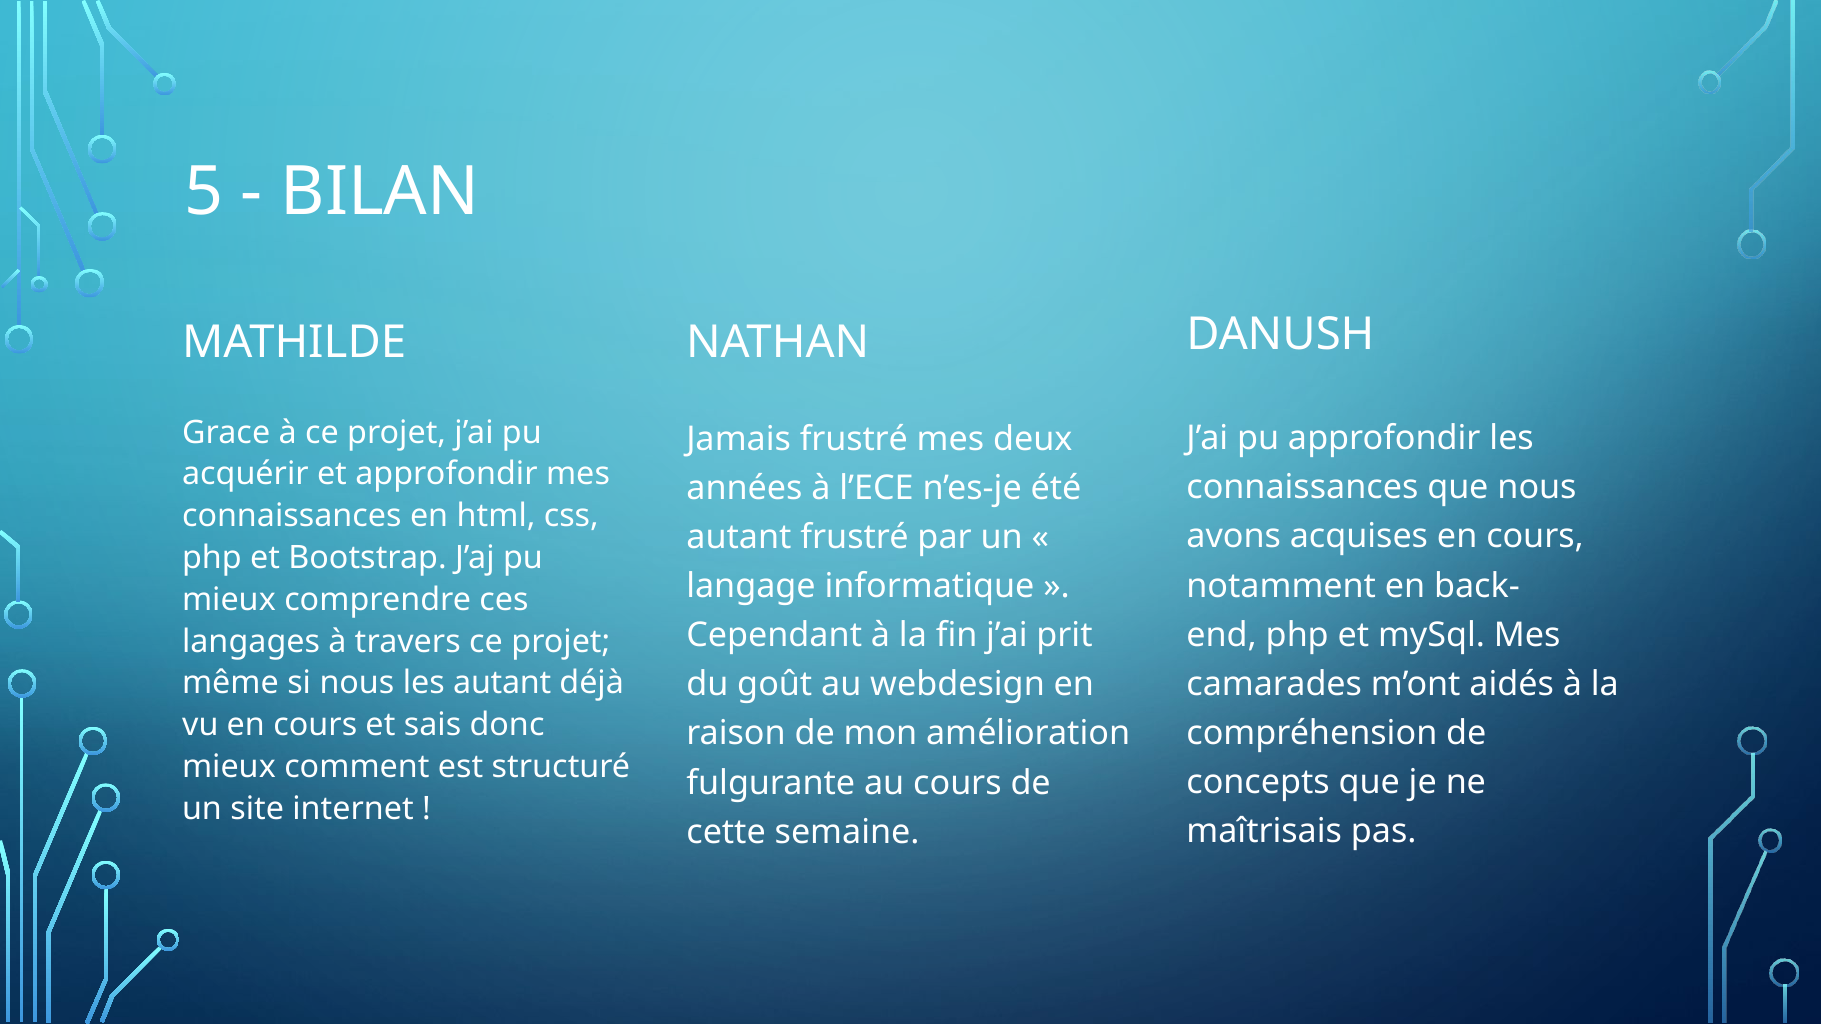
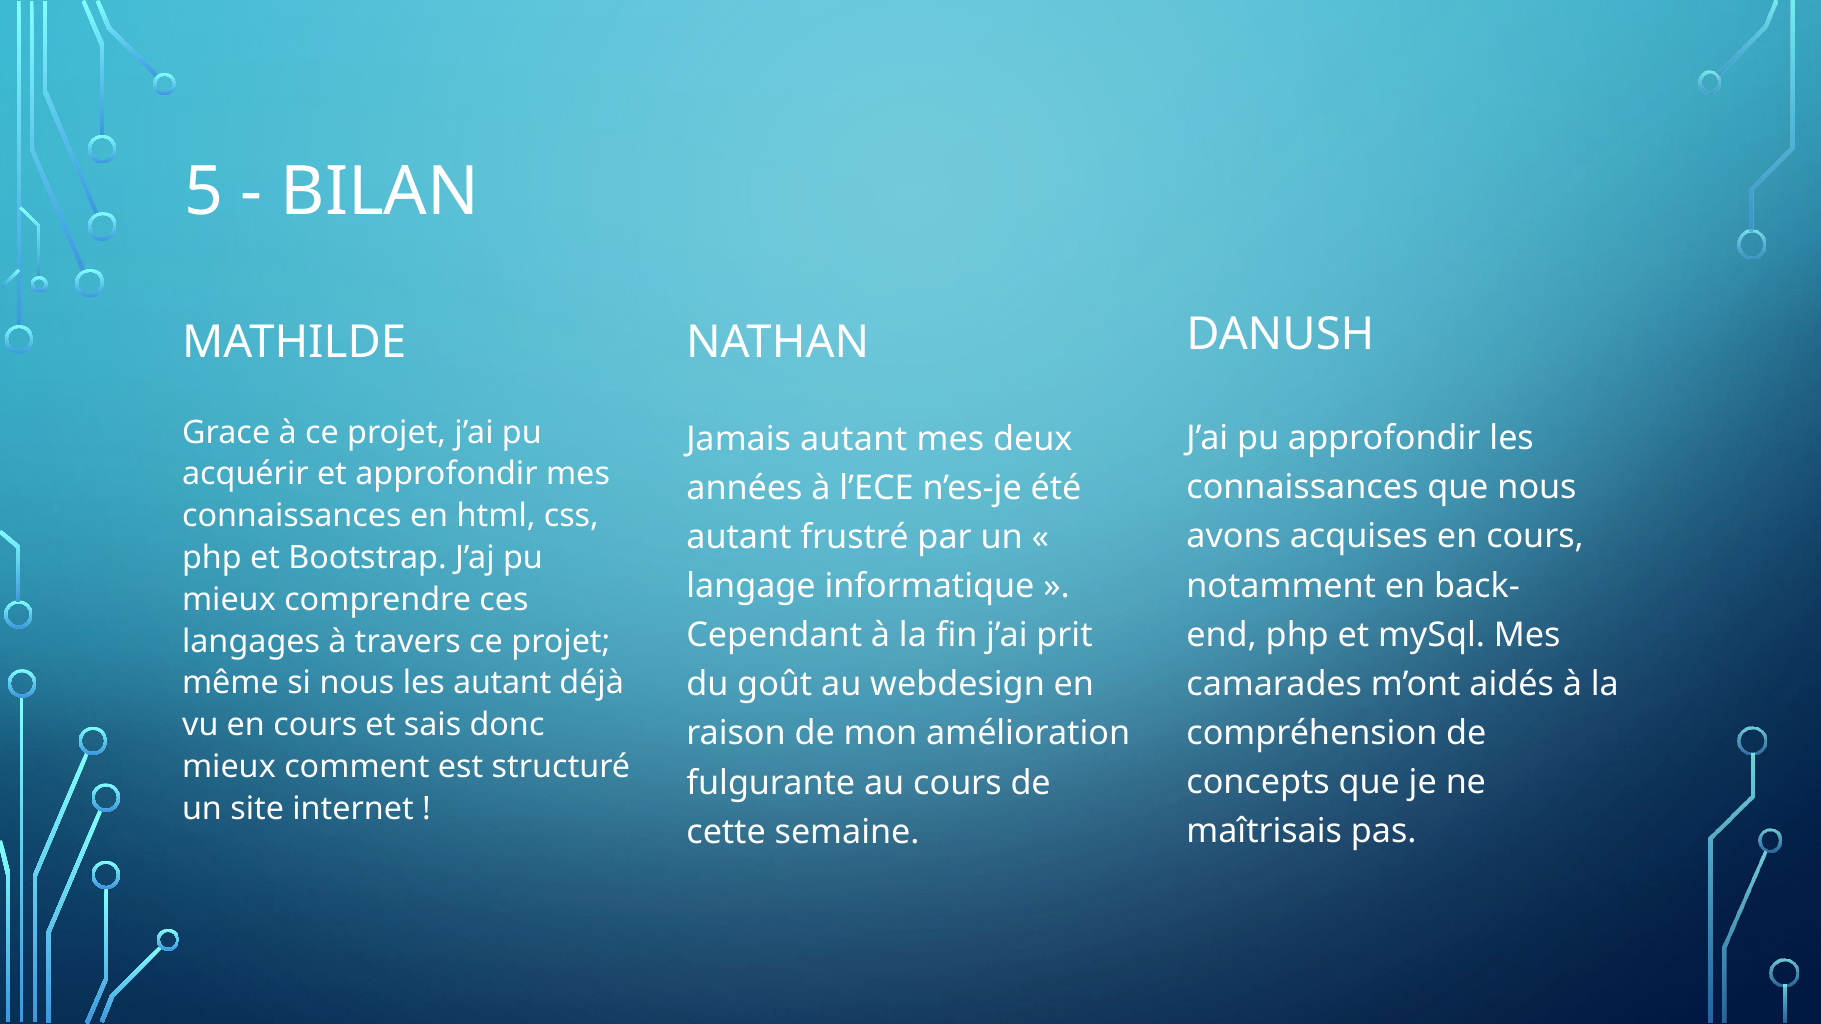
Jamais frustré: frustré -> autant
